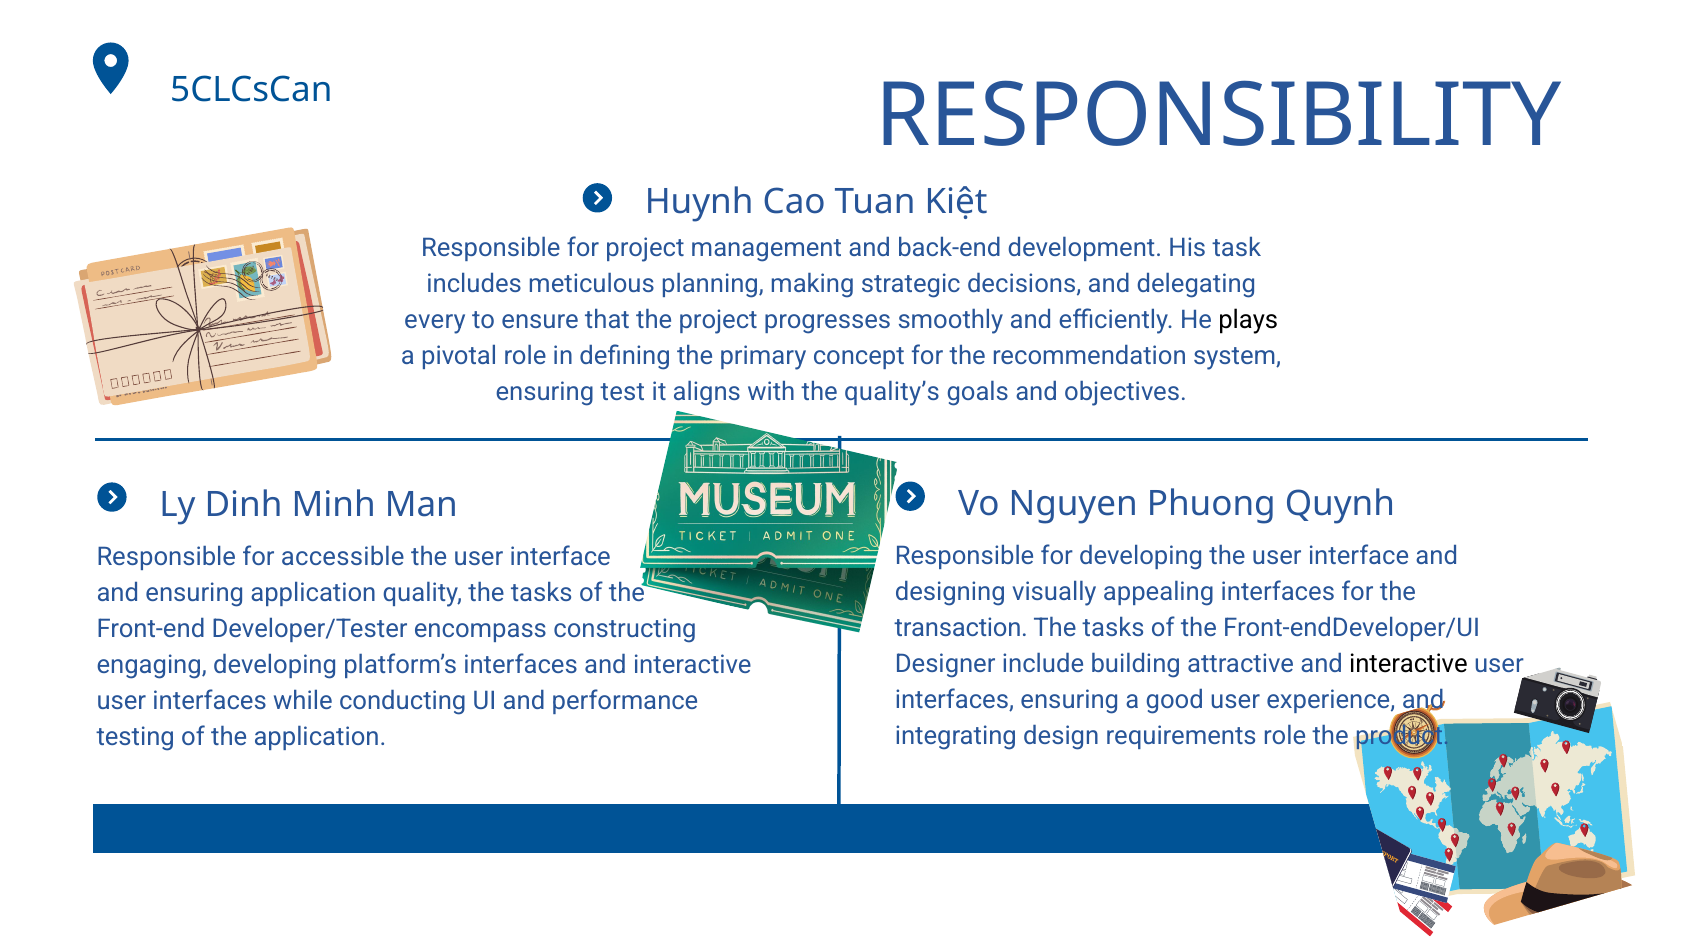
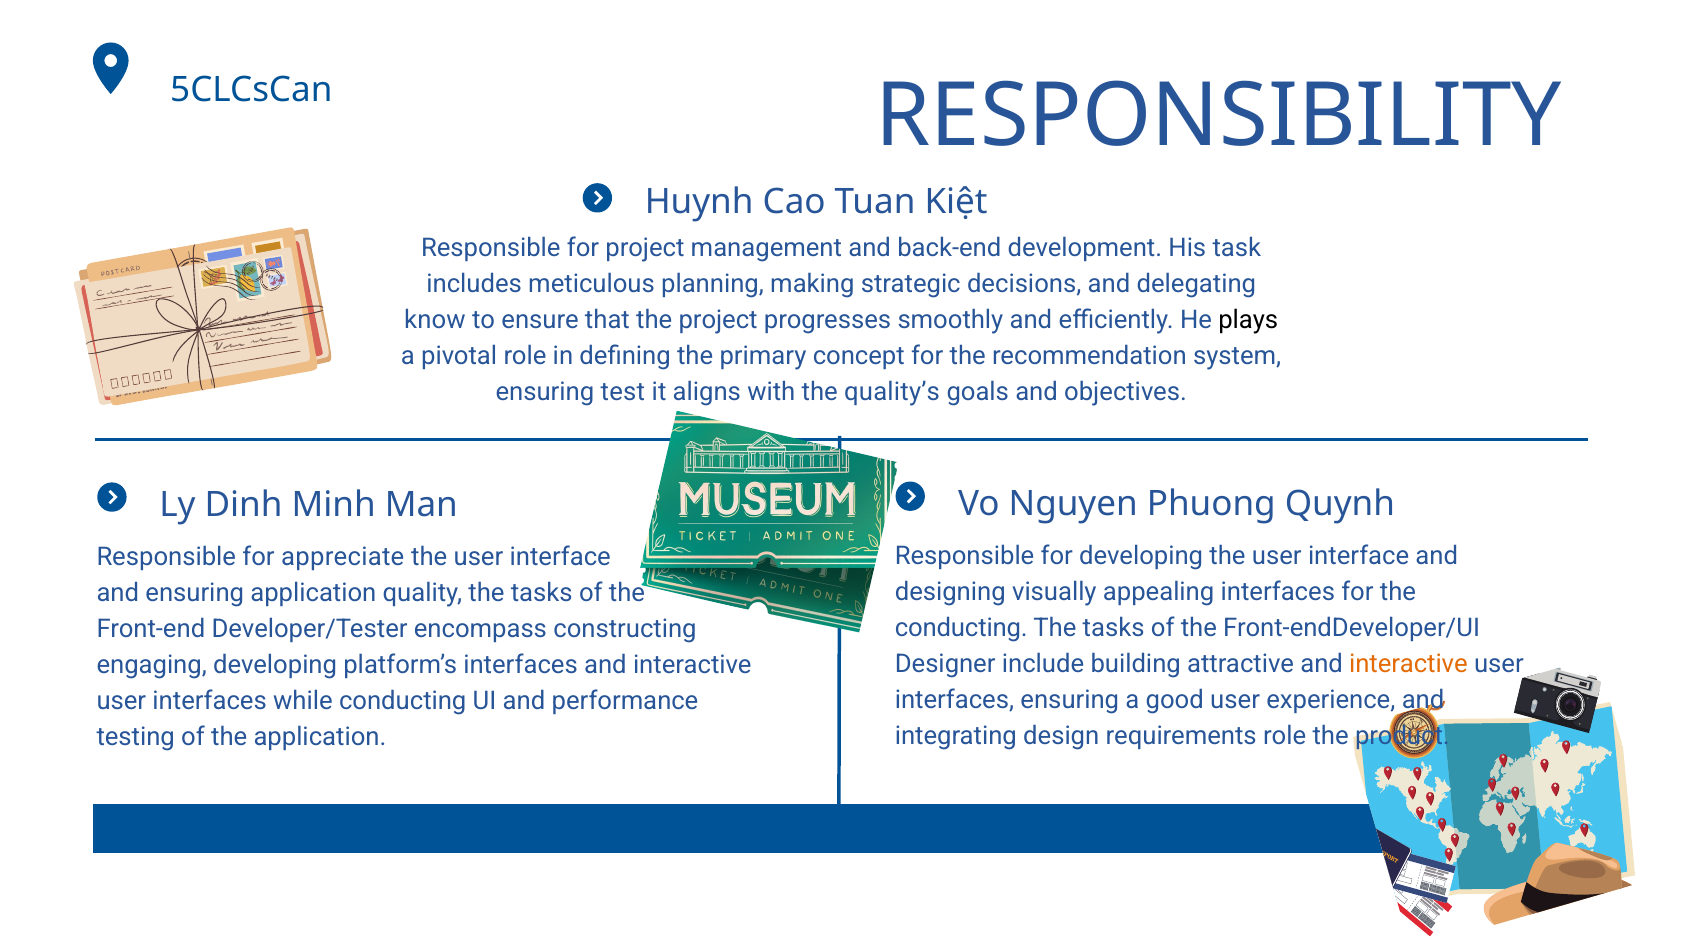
every: every -> know
accessible: accessible -> appreciate
transaction at (961, 628): transaction -> conducting
interactive at (1408, 664) colour: black -> orange
